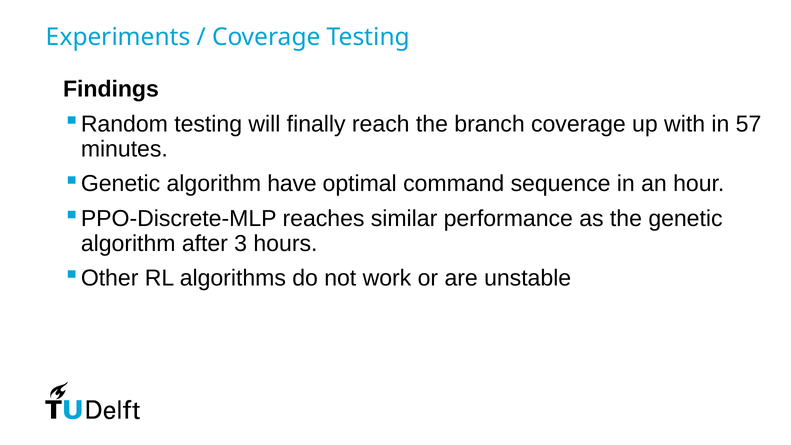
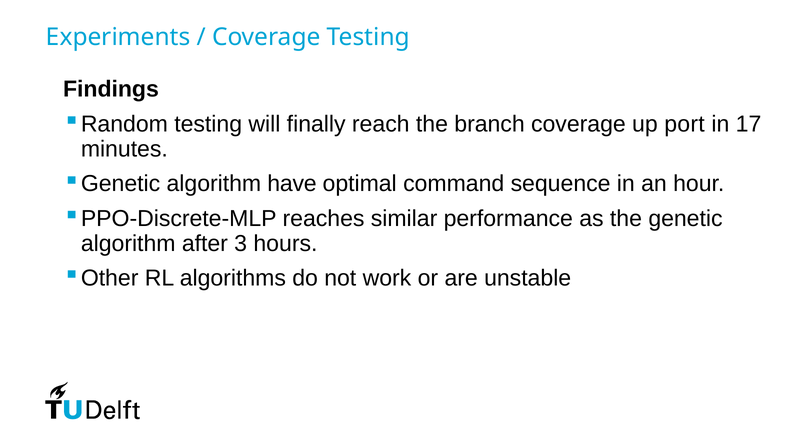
with: with -> port
57: 57 -> 17
